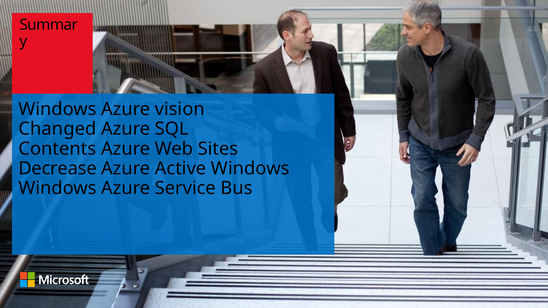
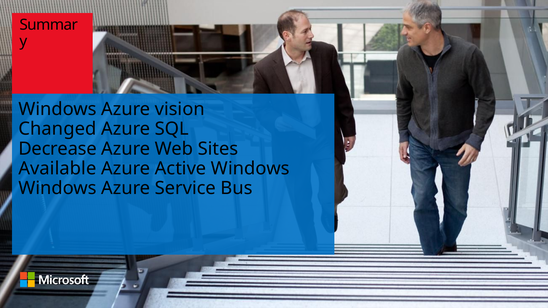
Contents: Contents -> Decrease
Decrease: Decrease -> Available
